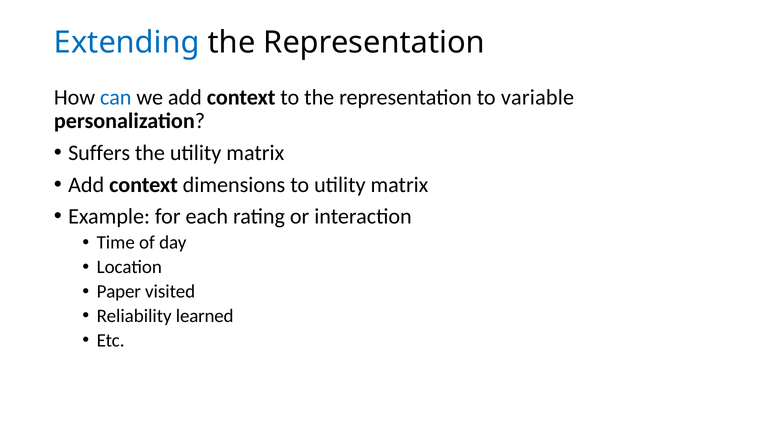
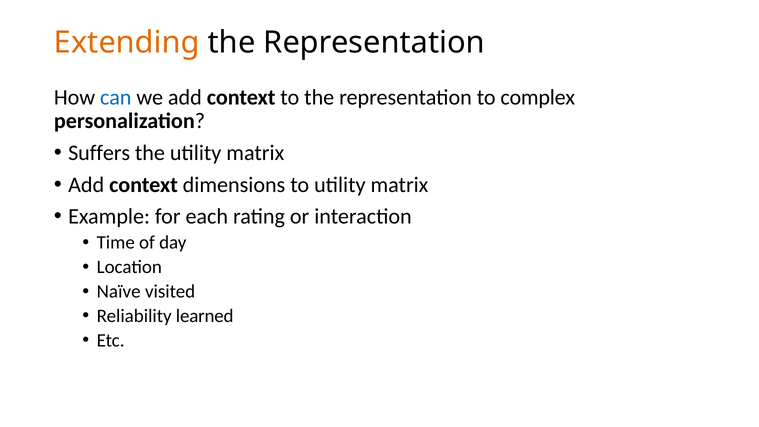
Extending colour: blue -> orange
variable: variable -> complex
Paper: Paper -> Naïve
